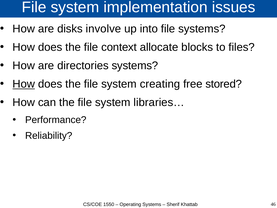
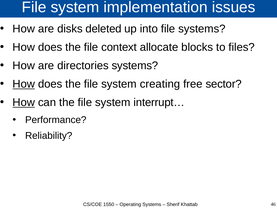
involve: involve -> deleted
stored: stored -> sector
How at (24, 102) underline: none -> present
libraries…: libraries… -> interrupt…
